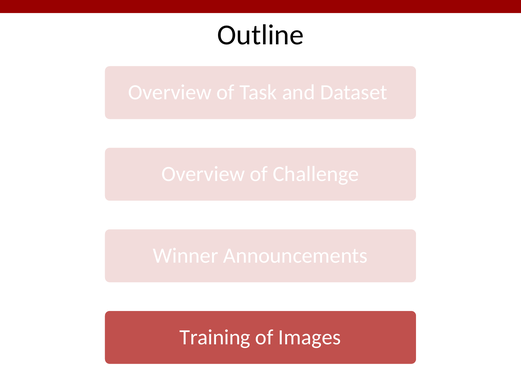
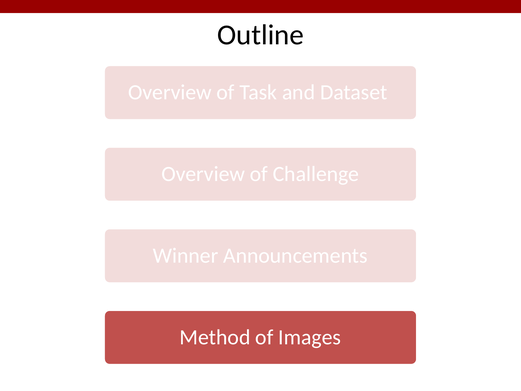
Training: Training -> Method
